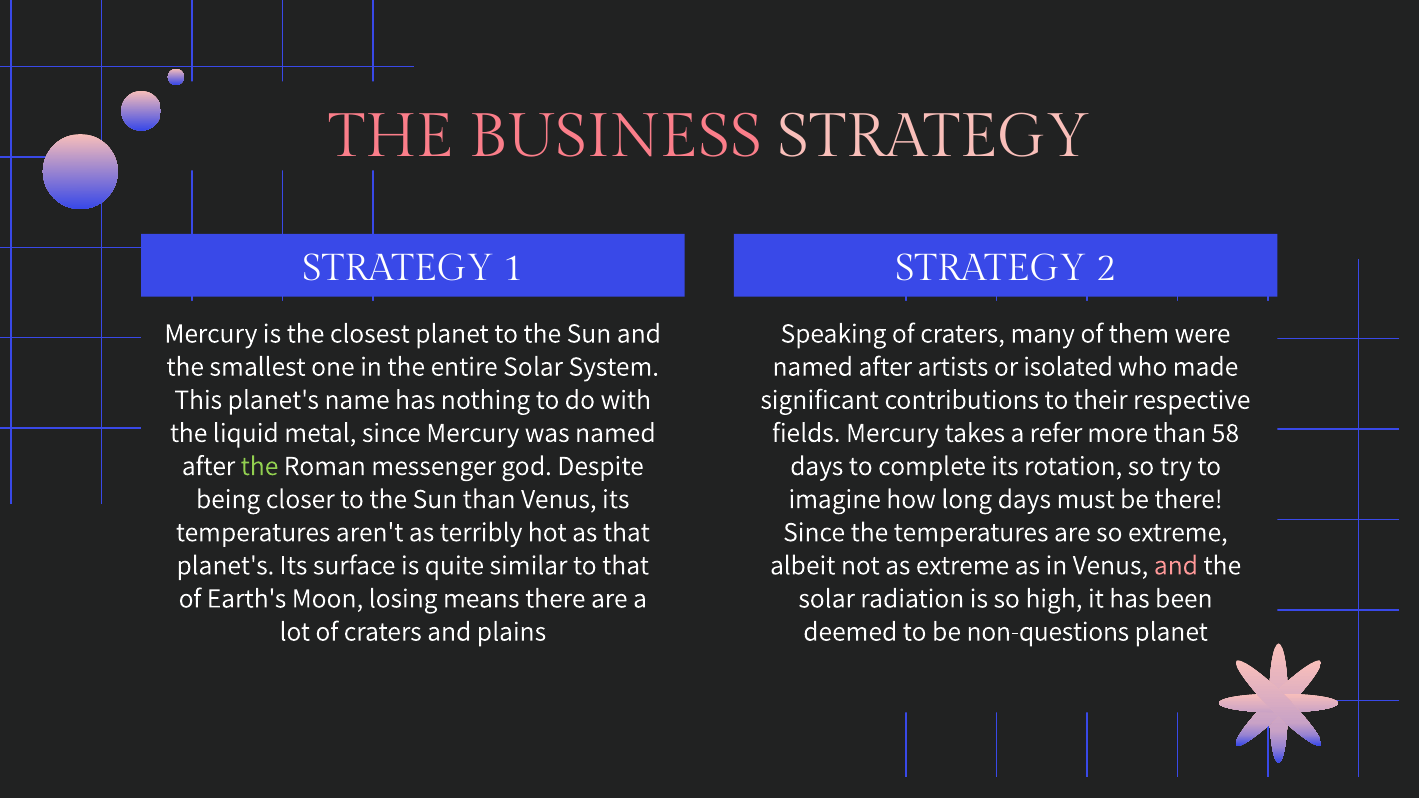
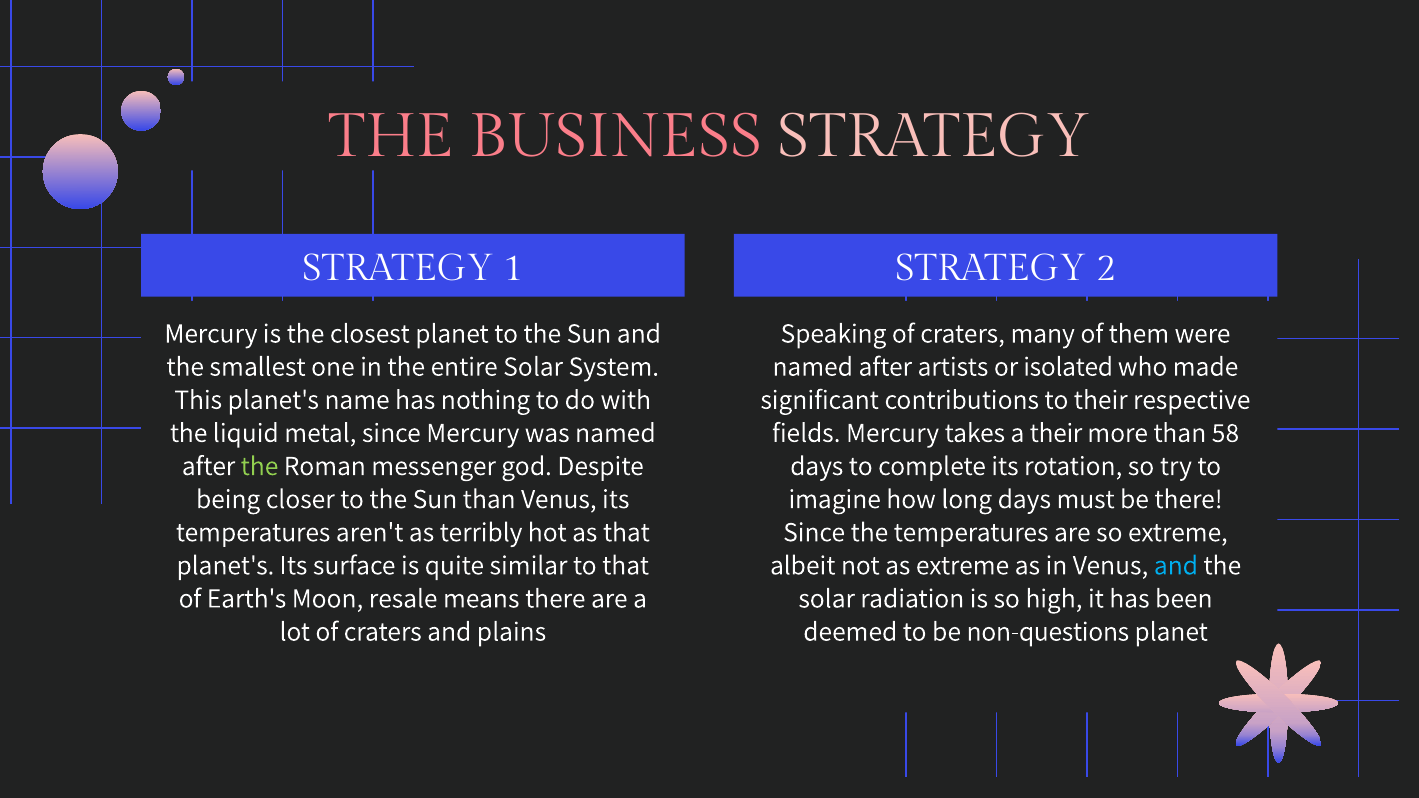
a refer: refer -> their
and at (1176, 565) colour: pink -> light blue
losing: losing -> resale
